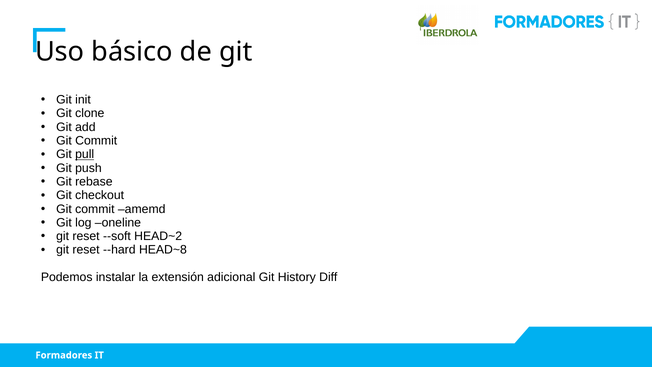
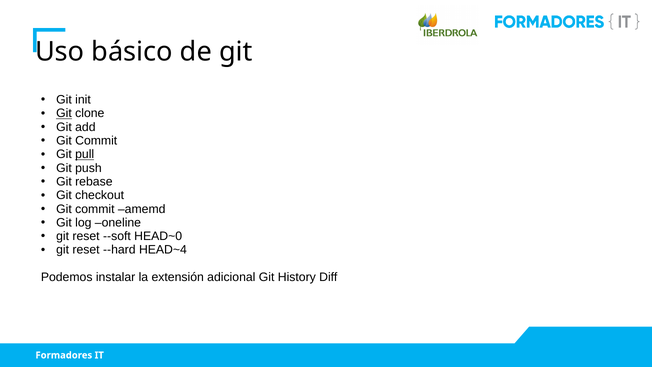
Git at (64, 113) underline: none -> present
HEAD~2: HEAD~2 -> HEAD~0
HEAD~8: HEAD~8 -> HEAD~4
